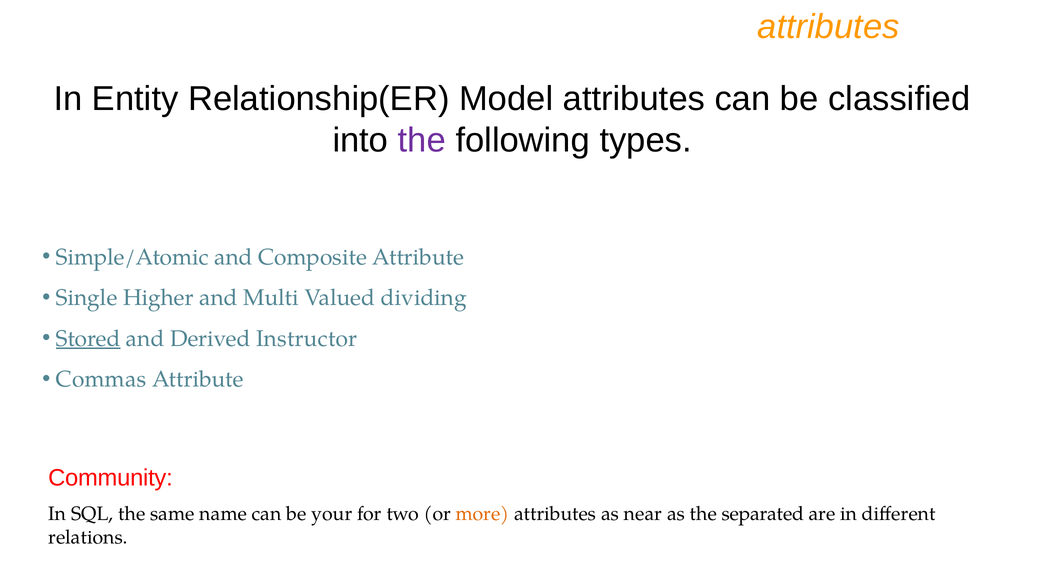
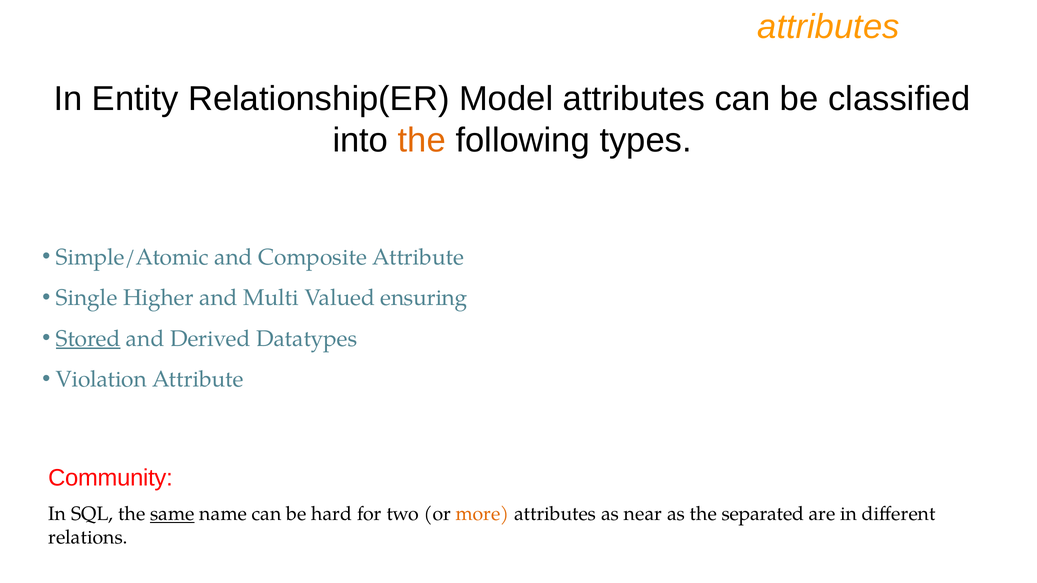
the at (422, 140) colour: purple -> orange
dividing: dividing -> ensuring
Instructor: Instructor -> Datatypes
Commas: Commas -> Violation
same underline: none -> present
your: your -> hard
